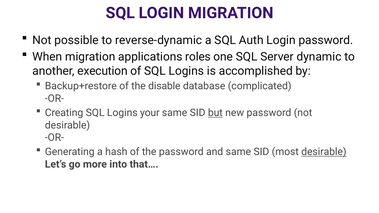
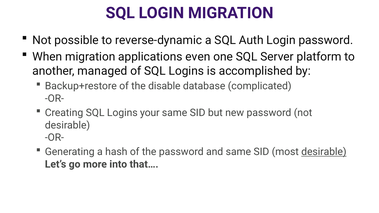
roles: roles -> even
dynamic: dynamic -> platform
execution: execution -> managed
but underline: present -> none
